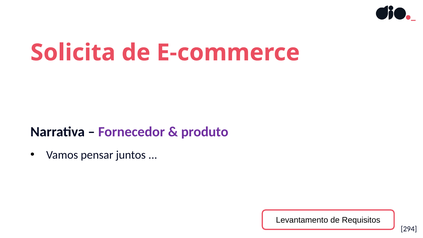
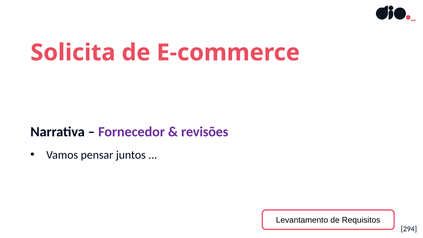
produto: produto -> revisões
